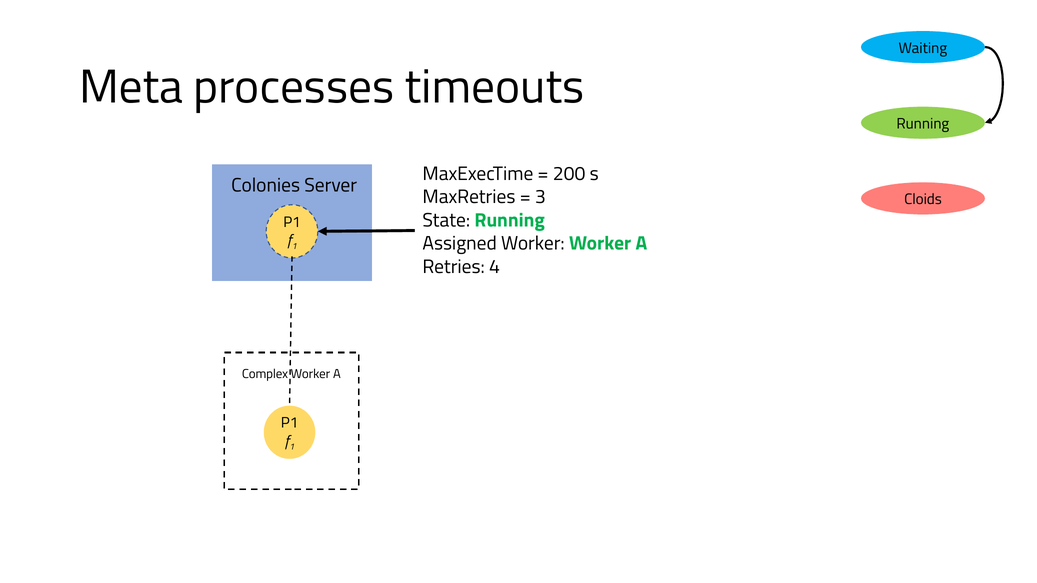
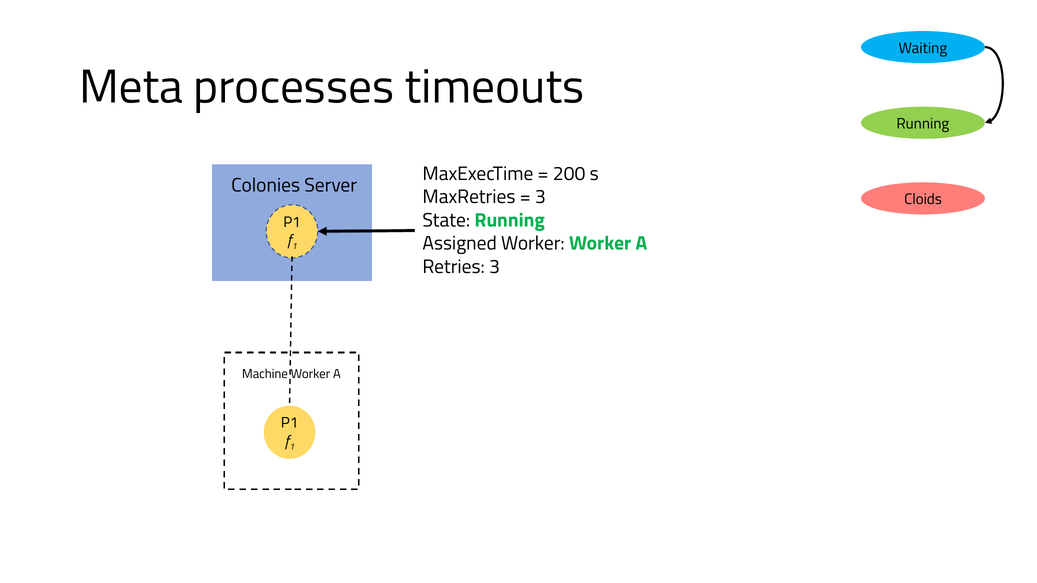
Retries 4: 4 -> 3
Complex: Complex -> Machine
